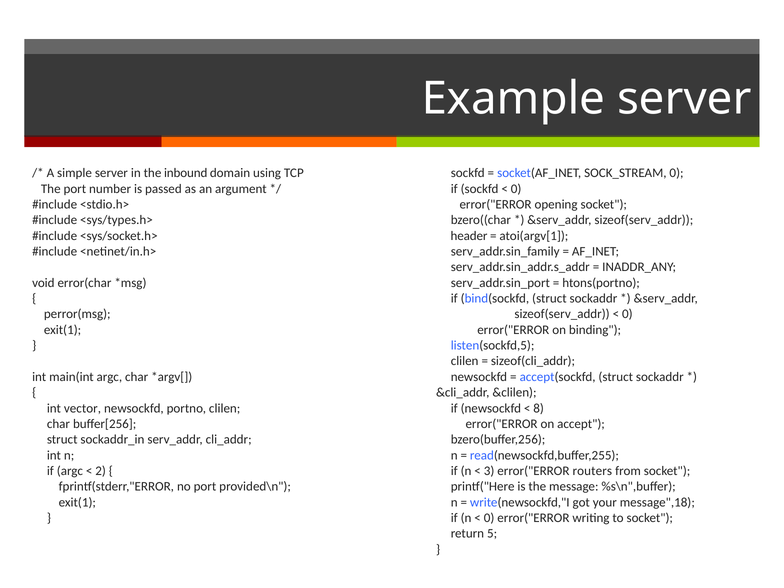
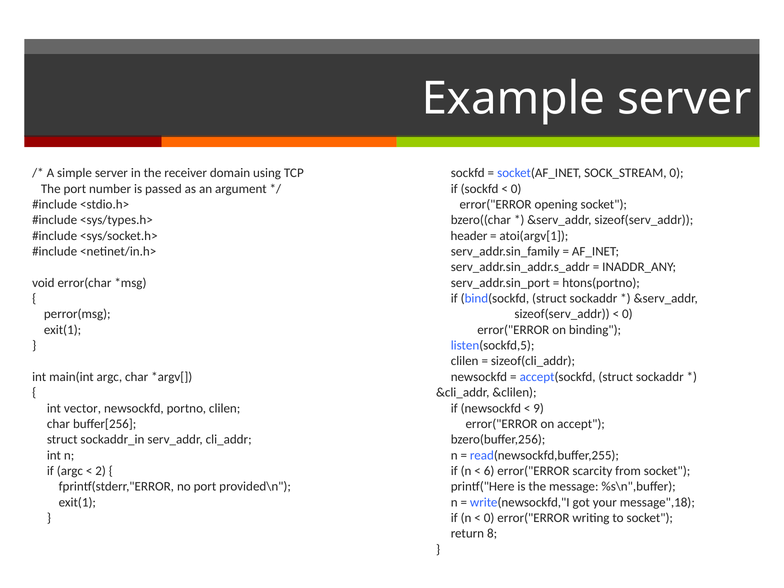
inbound: inbound -> receiver
8: 8 -> 9
3: 3 -> 6
routers: routers -> scarcity
5: 5 -> 8
